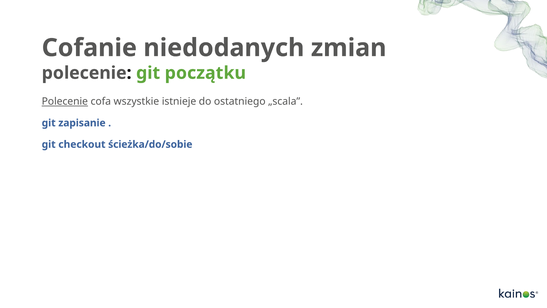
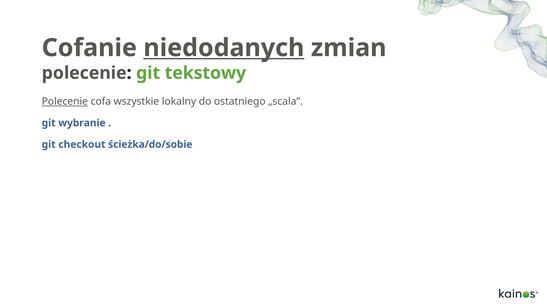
niedodanych underline: none -> present
początku: początku -> tekstowy
istnieje: istnieje -> lokalny
zapisanie: zapisanie -> wybranie
